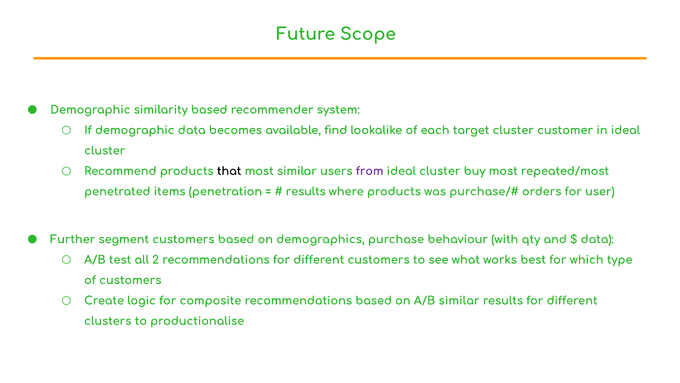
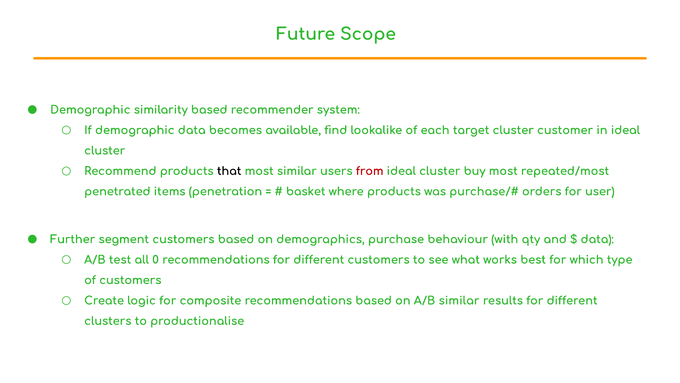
from colour: purple -> red
results at (306, 191): results -> basket
2: 2 -> 0
